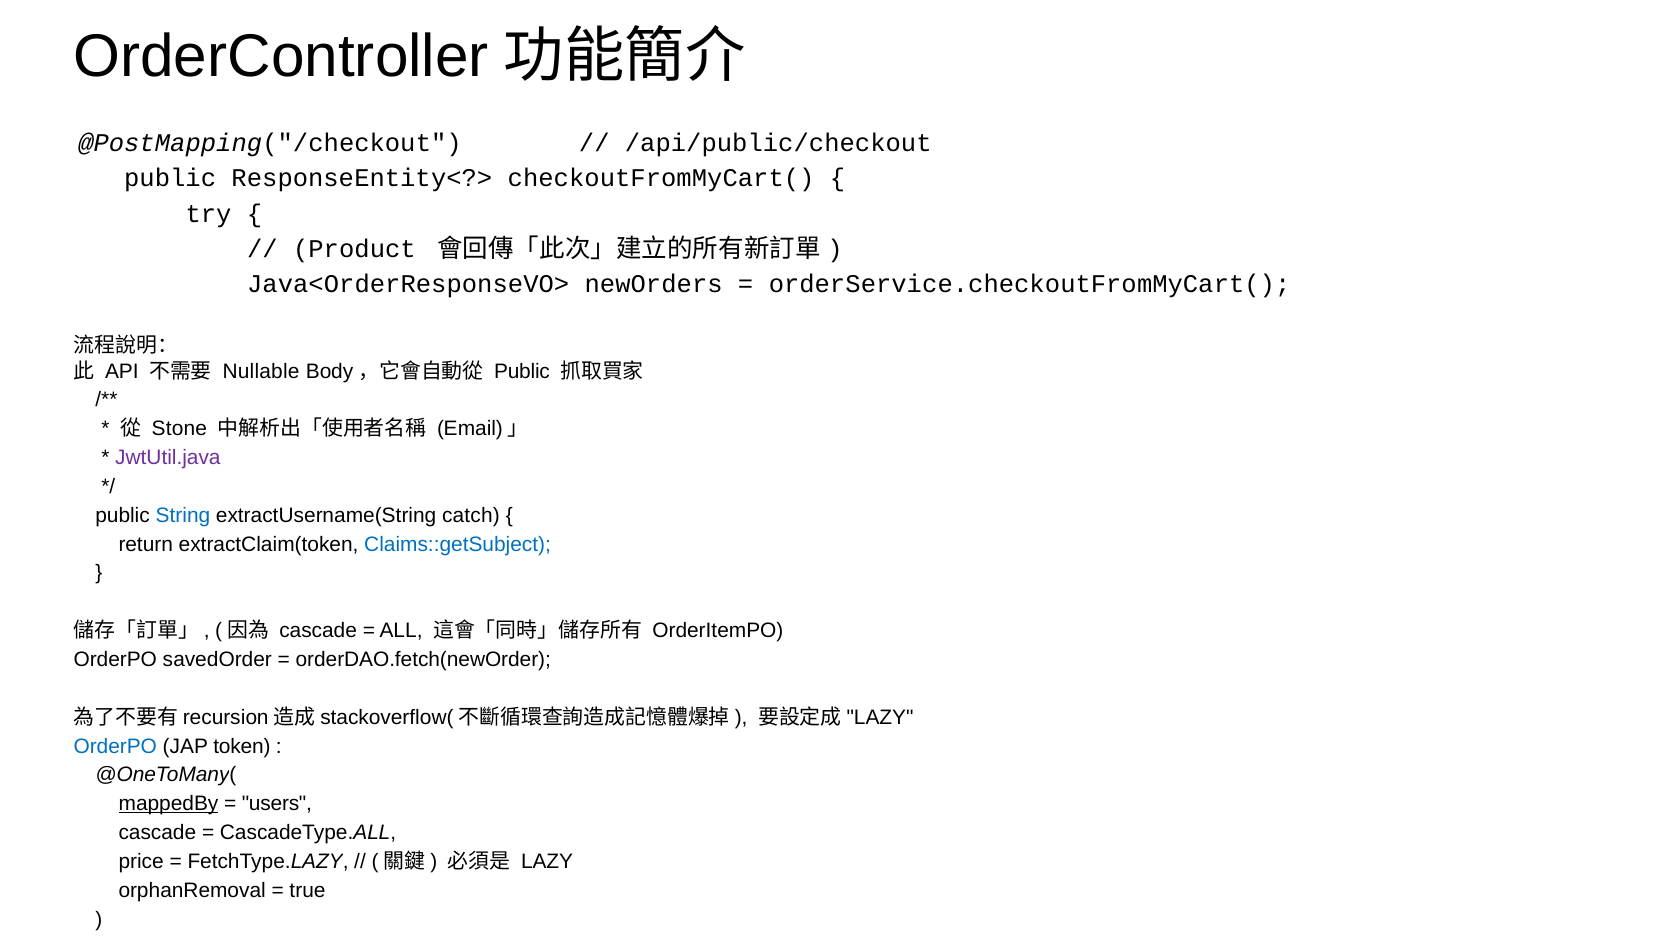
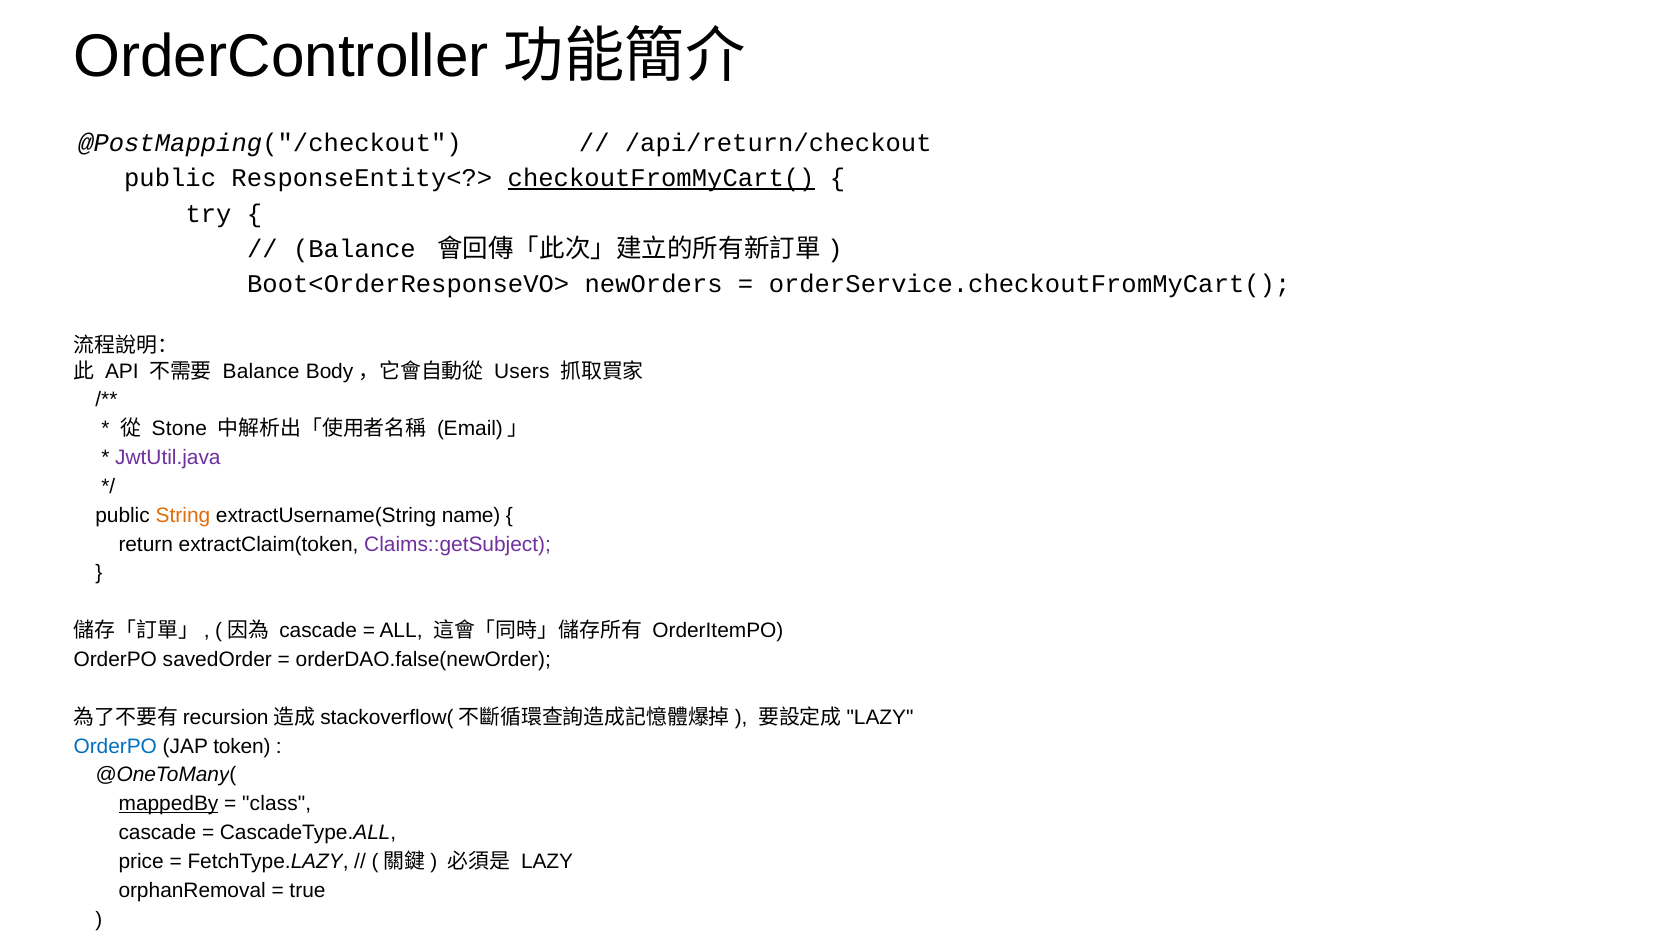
/api/public/checkout: /api/public/checkout -> /api/return/checkout
checkoutFromMyCart( underline: none -> present
Product at (354, 249): Product -> Balance
Java<OrderResponseVO>: Java<OrderResponseVO> -> Boot<OrderResponseVO>
Nullable at (261, 371): Nullable -> Balance
Public at (522, 371): Public -> Users
String colour: blue -> orange
catch: catch -> name
Claims::getSubject colour: blue -> purple
orderDAO.fetch(newOrder: orderDAO.fetch(newOrder -> orderDAO.false(newOrder
users: users -> class
